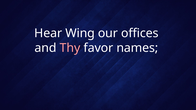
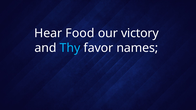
Wing: Wing -> Food
offices: offices -> victory
Thy colour: pink -> light blue
